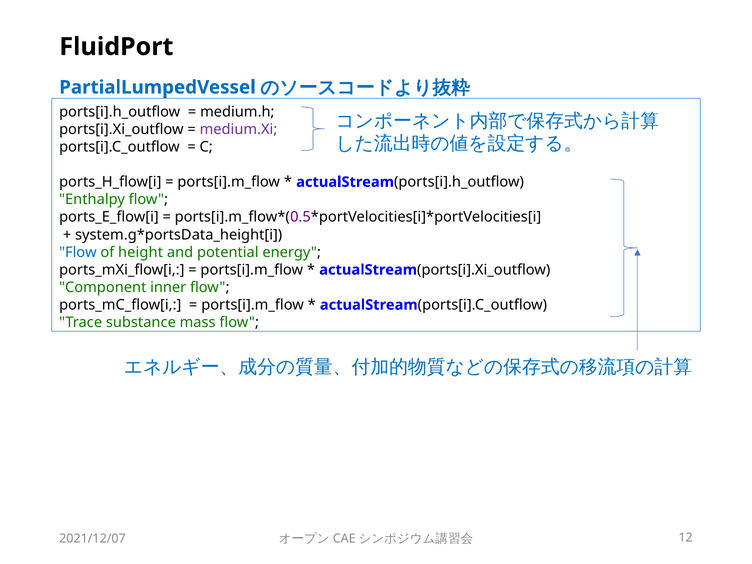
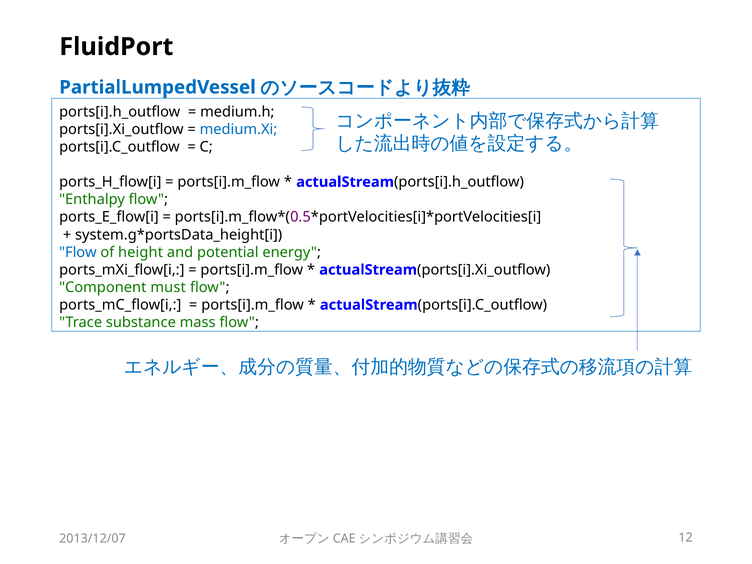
medium.Xi colour: purple -> blue
inner: inner -> must
2021/12/07: 2021/12/07 -> 2013/12/07
